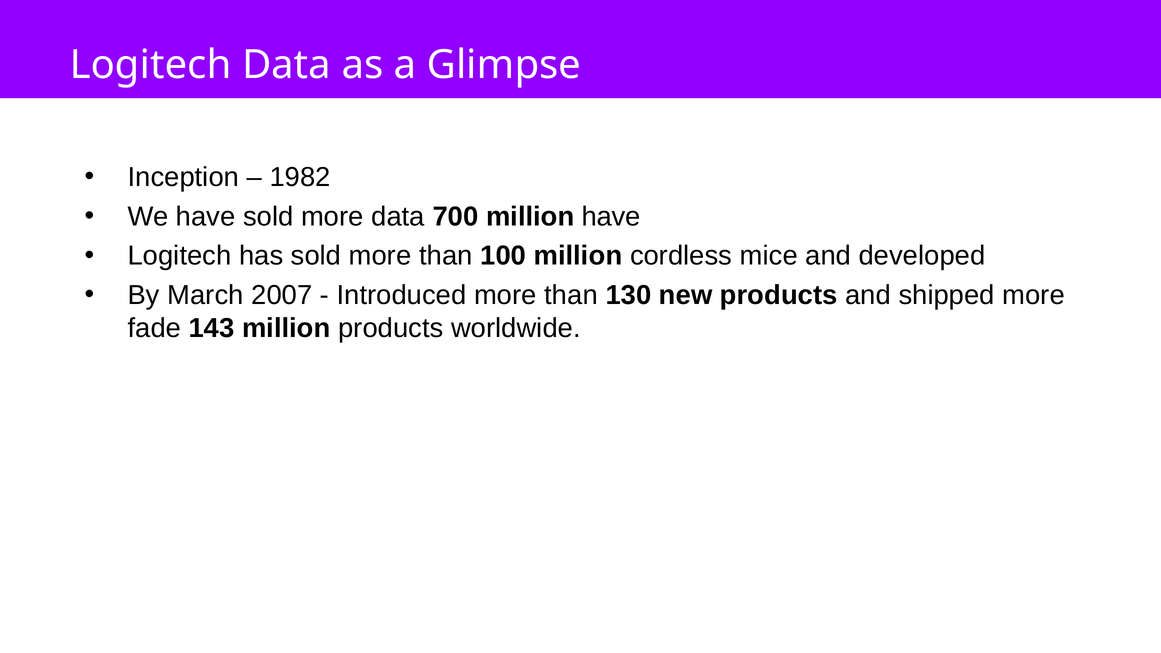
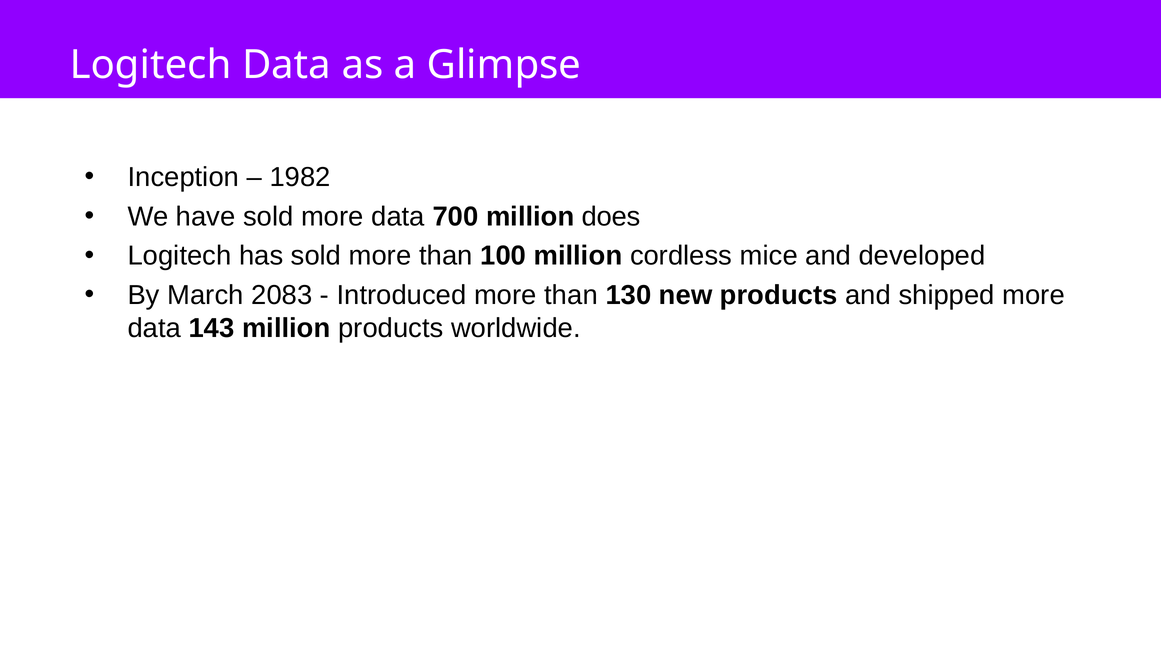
million have: have -> does
2007: 2007 -> 2083
fade at (154, 328): fade -> data
